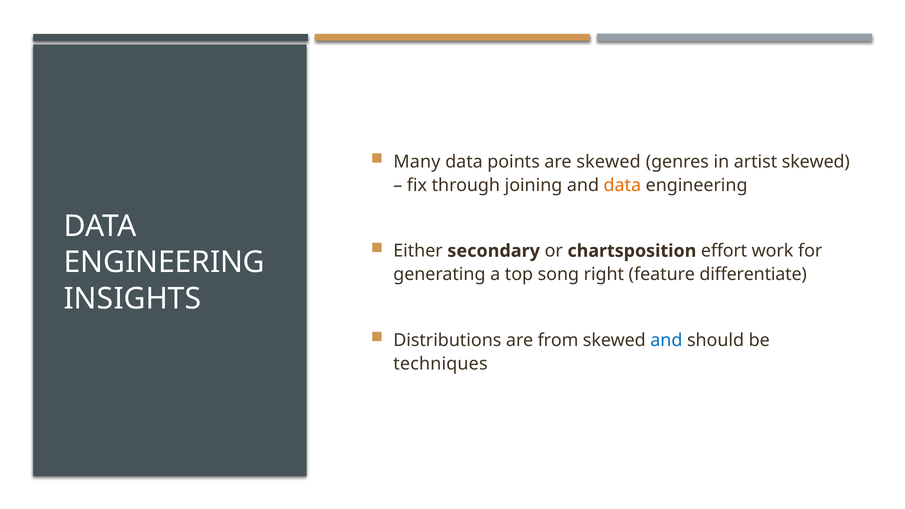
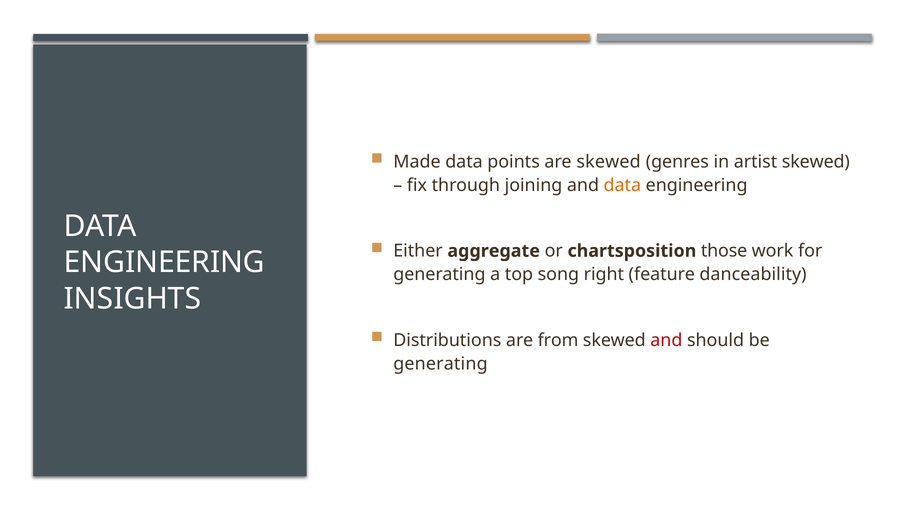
Many: Many -> Made
secondary: secondary -> aggregate
effort: effort -> those
differentiate: differentiate -> danceability
and at (666, 340) colour: blue -> red
techniques at (440, 364): techniques -> generating
